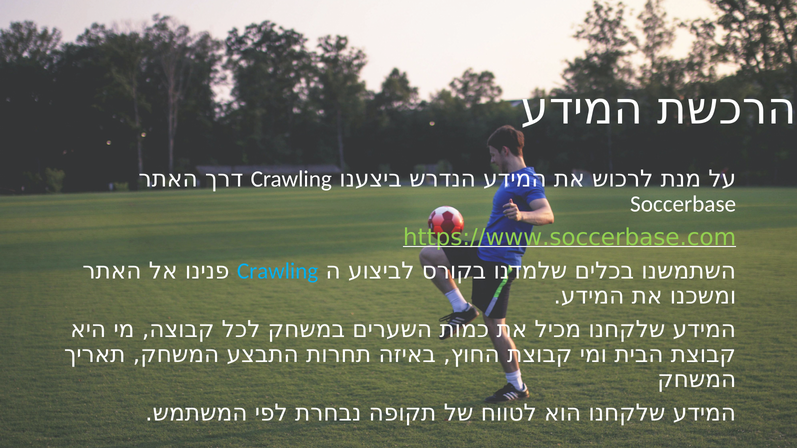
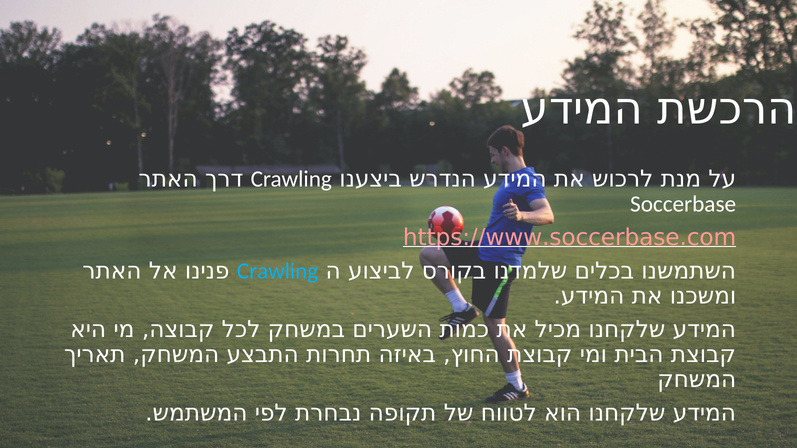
https://www.soccerbase.com colour: light green -> pink
